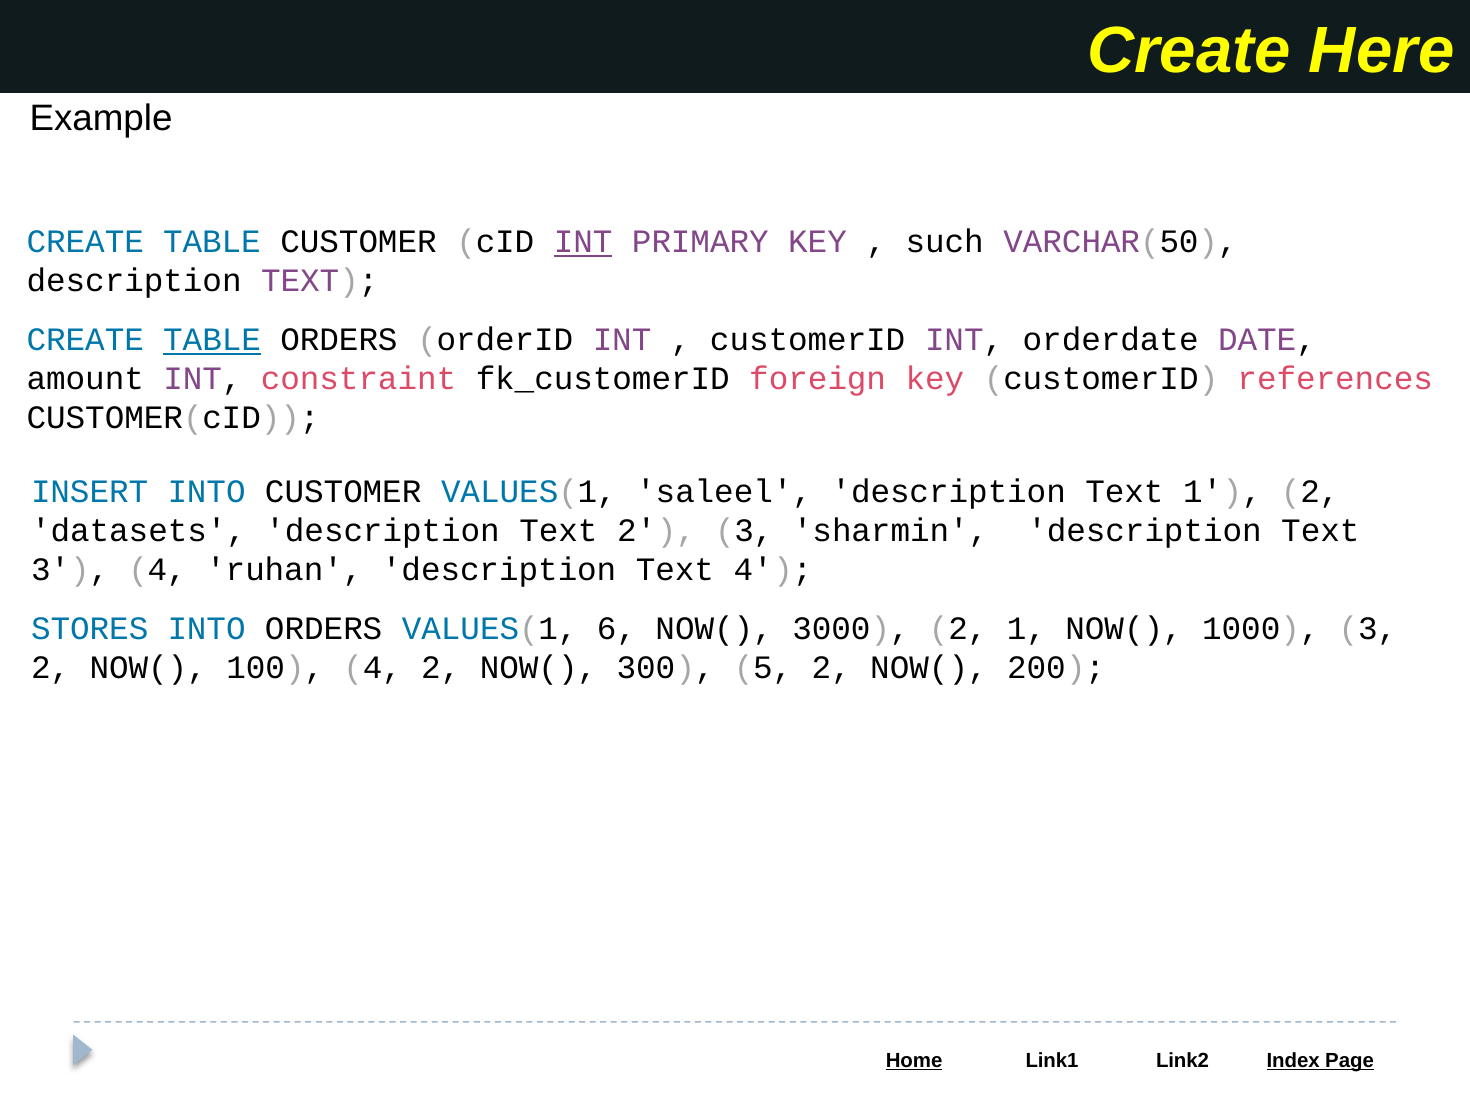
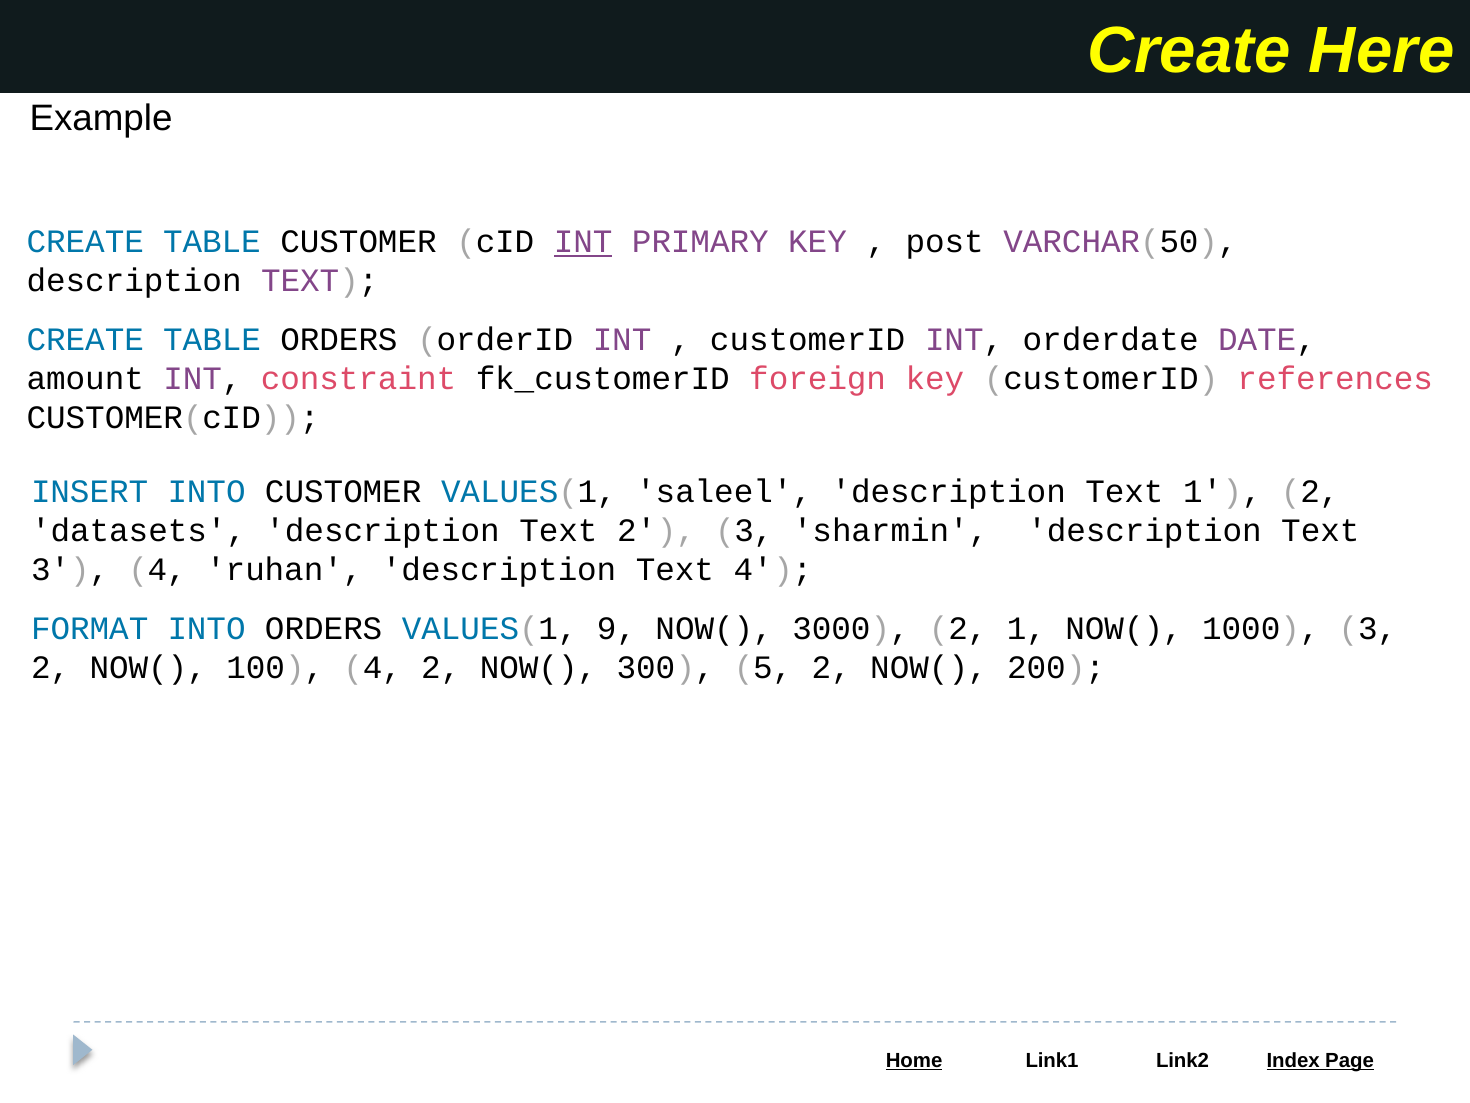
such: such -> post
TABLE at (212, 340) underline: present -> none
STORES: STORES -> FORMAT
6: 6 -> 9
